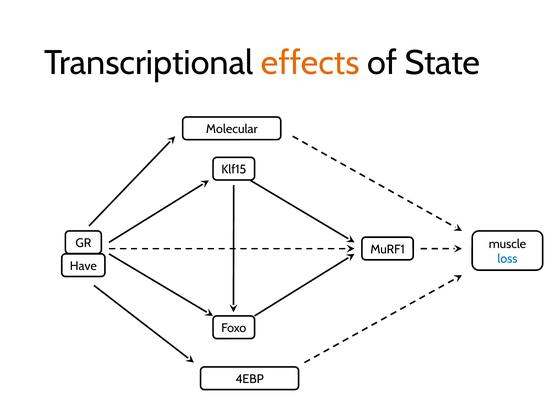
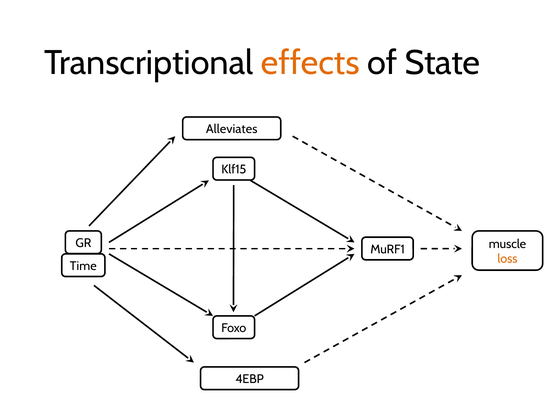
Molecular: Molecular -> Alleviates
loss colour: blue -> orange
Have: Have -> Time
